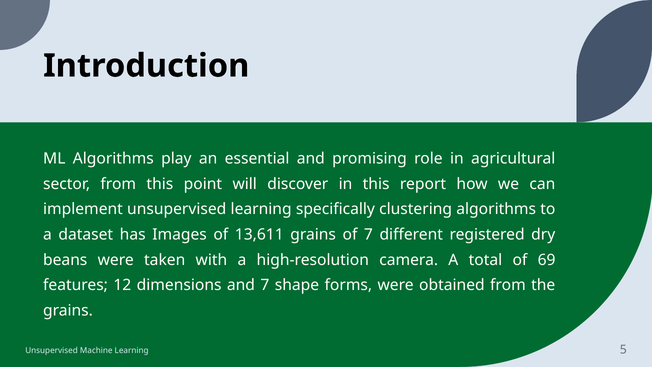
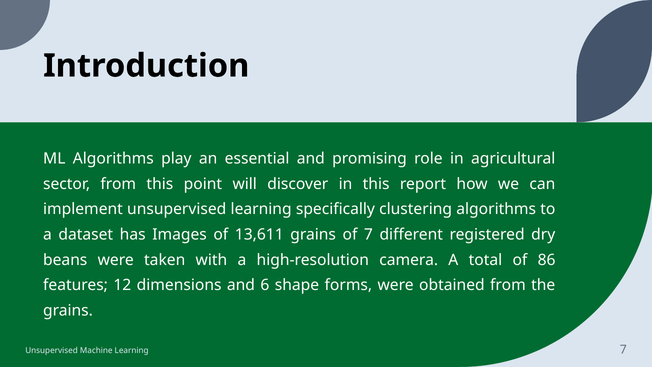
69: 69 -> 86
and 7: 7 -> 6
Learning 5: 5 -> 7
